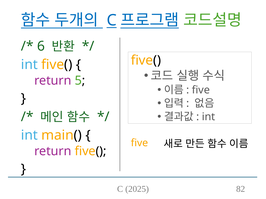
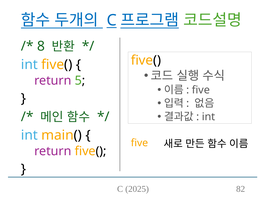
6: 6 -> 8
